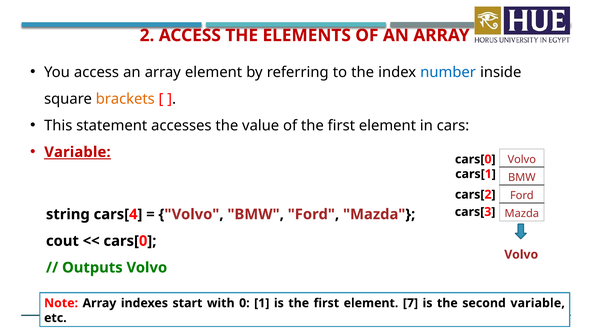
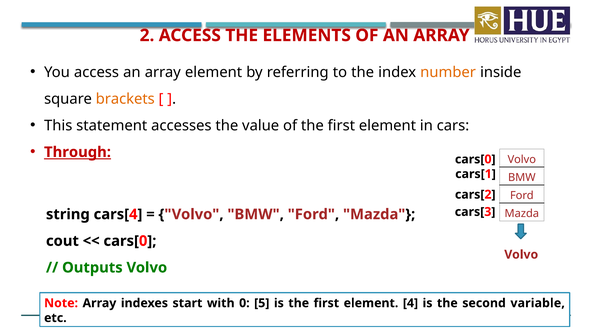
number colour: blue -> orange
Variable at (77, 152): Variable -> Through
1: 1 -> 5
7: 7 -> 4
